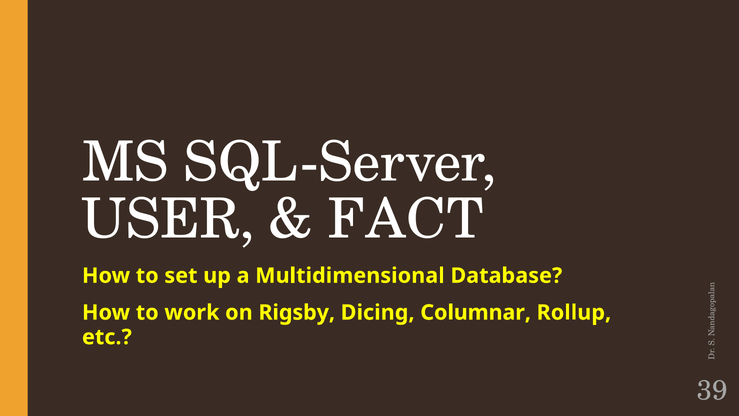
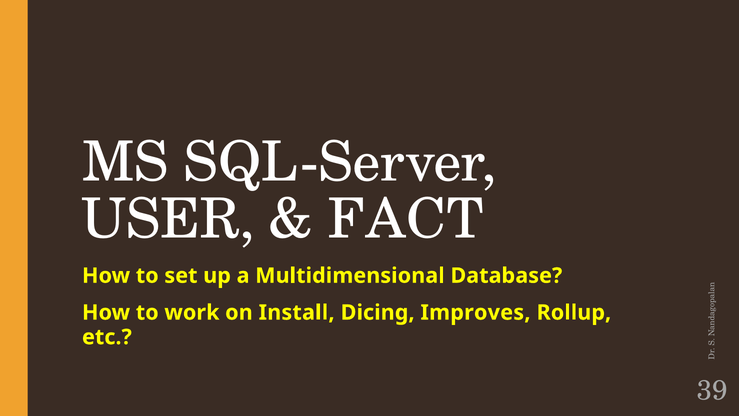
Rigsby: Rigsby -> Install
Columnar: Columnar -> Improves
